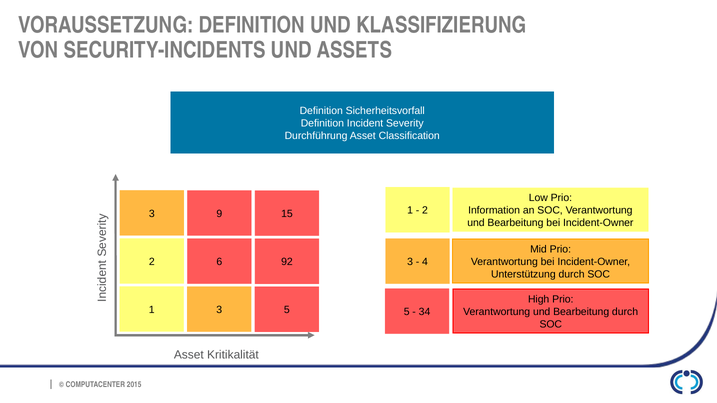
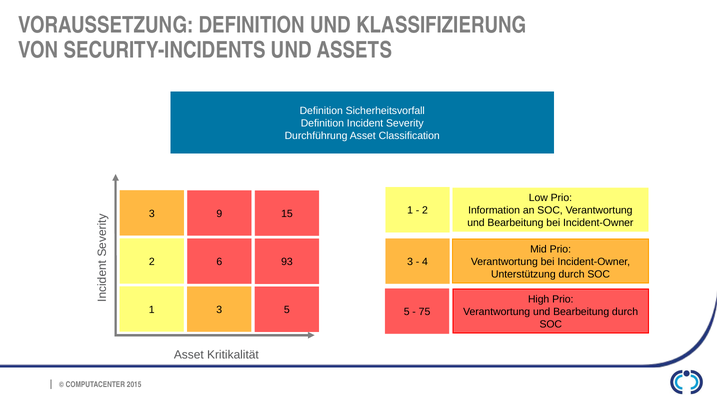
92: 92 -> 93
34: 34 -> 75
